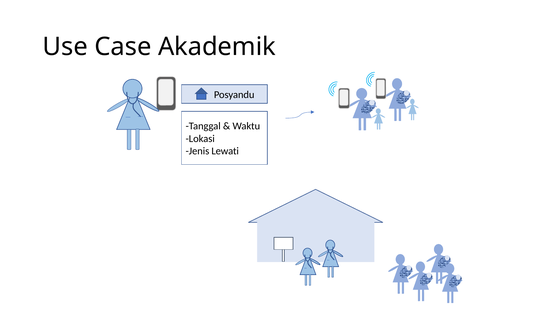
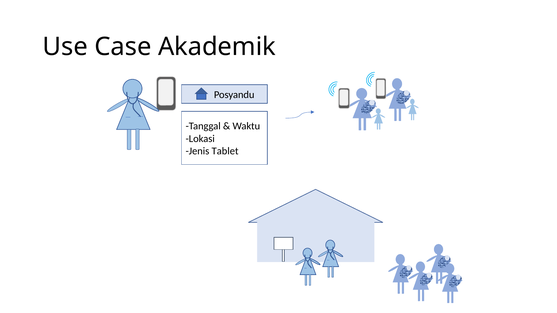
Lewati: Lewati -> Tablet
